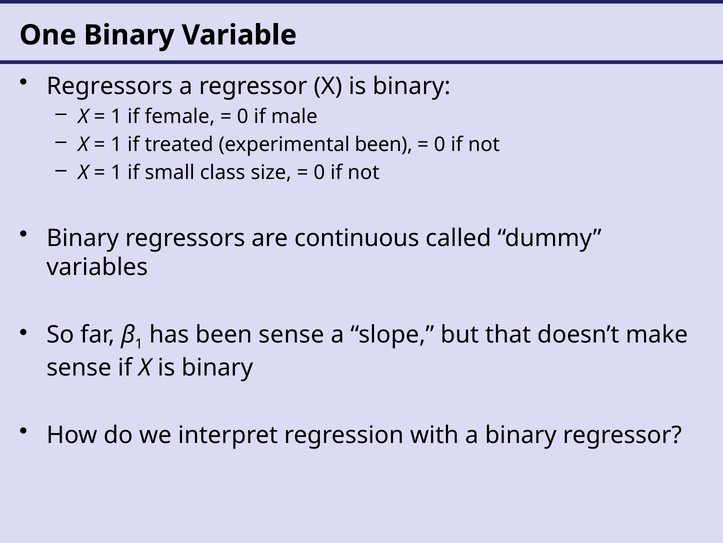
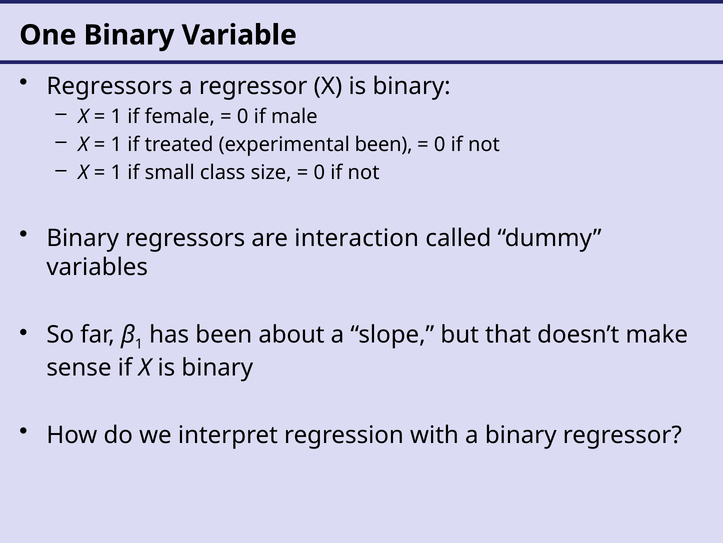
continuous: continuous -> interaction
been sense: sense -> about
